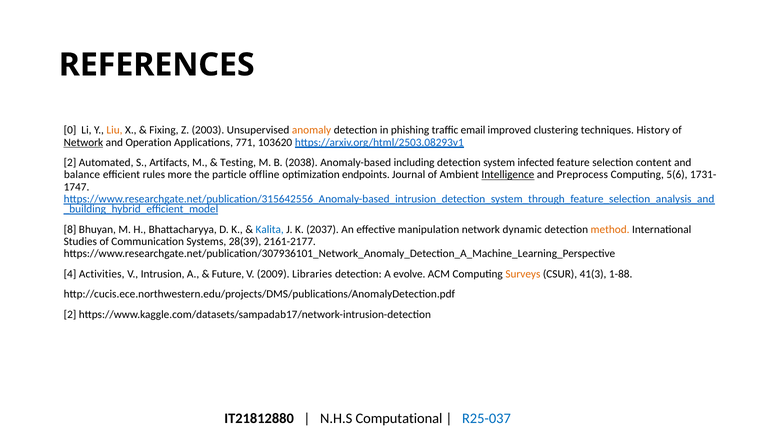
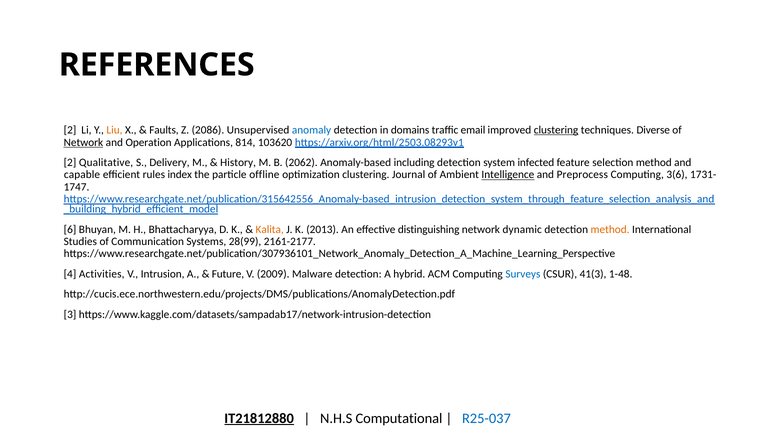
0 at (70, 130): 0 -> 2
Fixing: Fixing -> Faults
2003: 2003 -> 2086
anomaly colour: orange -> blue
phishing: phishing -> domains
clustering at (556, 130) underline: none -> present
History: History -> Diverse
771: 771 -> 814
Automated: Automated -> Qualitative
Artifacts: Artifacts -> Delivery
Testing: Testing -> History
2038: 2038 -> 2062
selection content: content -> method
balance: balance -> capable
more: more -> index
optimization endpoints: endpoints -> clustering
5(6: 5(6 -> 3(6
8: 8 -> 6
Kalita colour: blue -> orange
2037: 2037 -> 2013
manipulation: manipulation -> distinguishing
28(39: 28(39 -> 28(99
Libraries: Libraries -> Malware
evolve: evolve -> hybrid
Surveys colour: orange -> blue
1-88: 1-88 -> 1-48
2 at (70, 314): 2 -> 3
IT21812880 underline: none -> present
